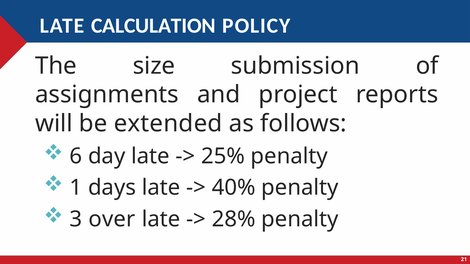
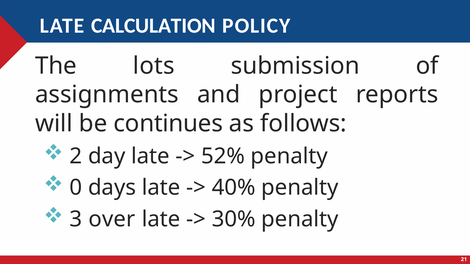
size: size -> lots
extended: extended -> continues
6: 6 -> 2
25%: 25% -> 52%
1: 1 -> 0
28%: 28% -> 30%
